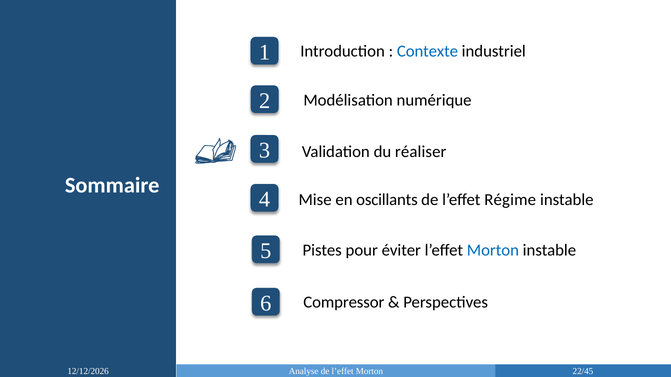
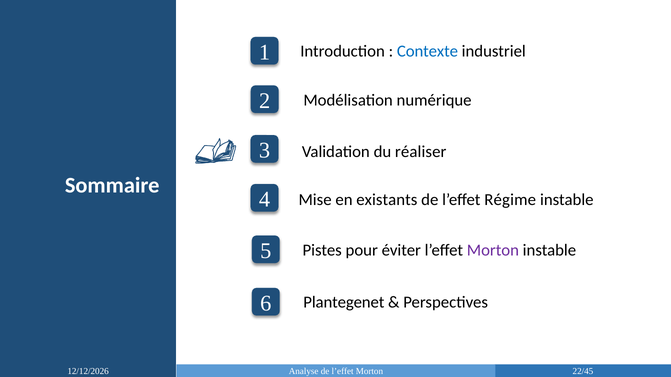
oscillants: oscillants -> existants
Morton at (493, 251) colour: blue -> purple
Compressor: Compressor -> Plantegenet
